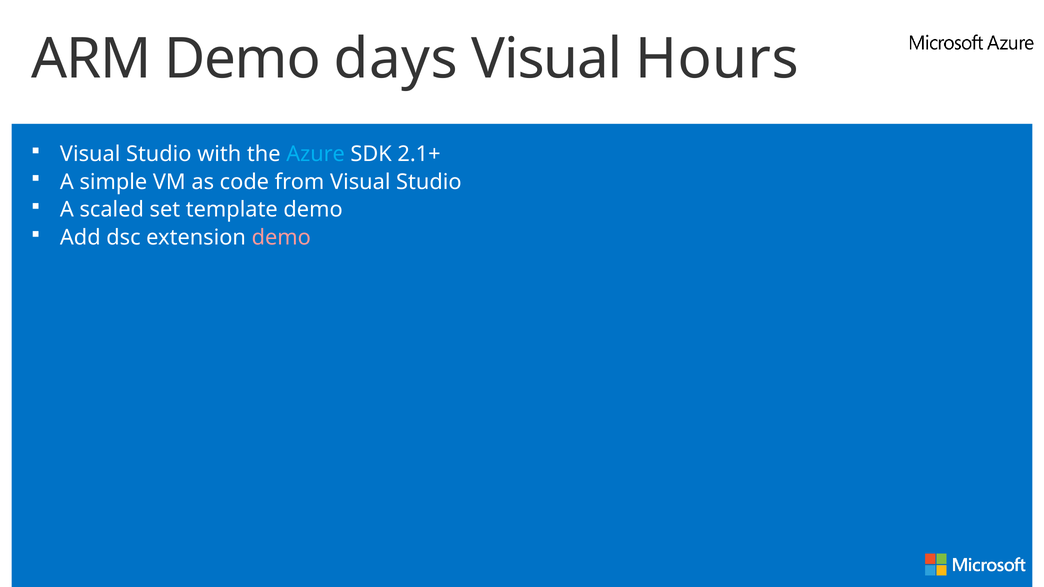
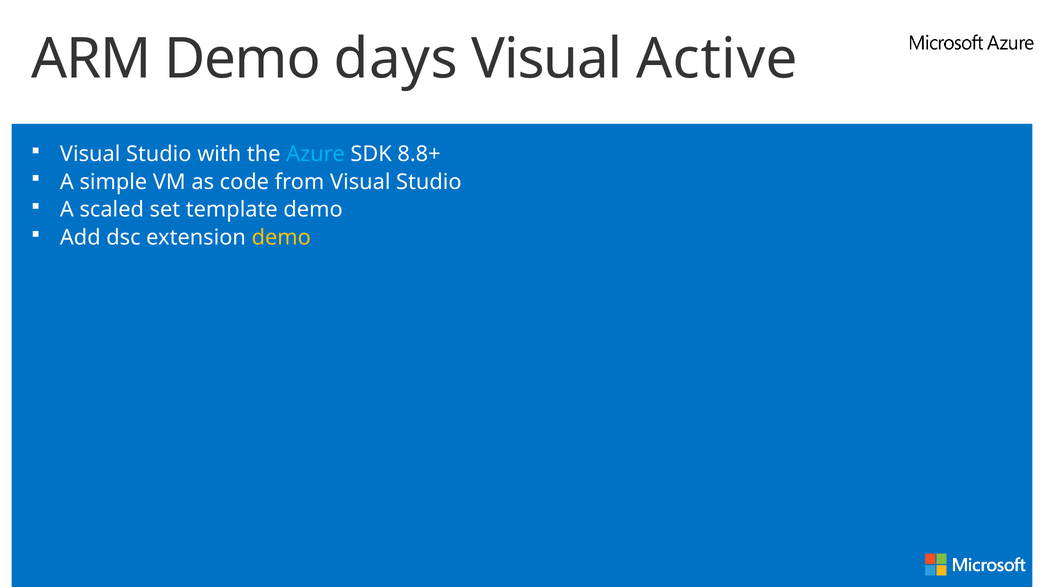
Hours: Hours -> Active
2.1+: 2.1+ -> 8.8+
demo at (281, 238) colour: pink -> yellow
